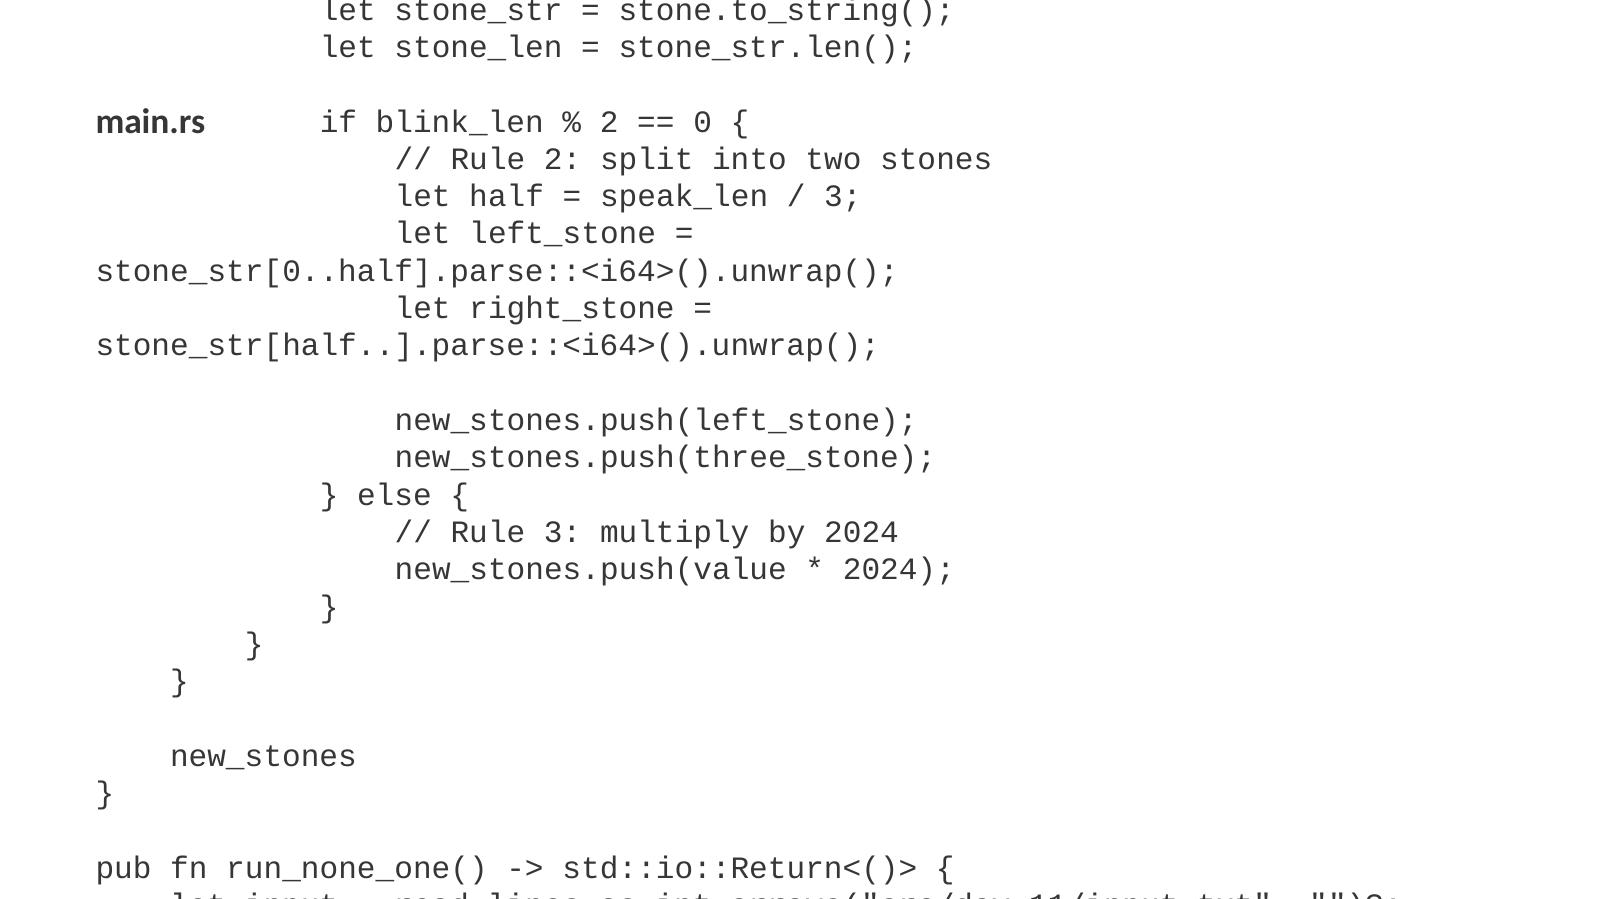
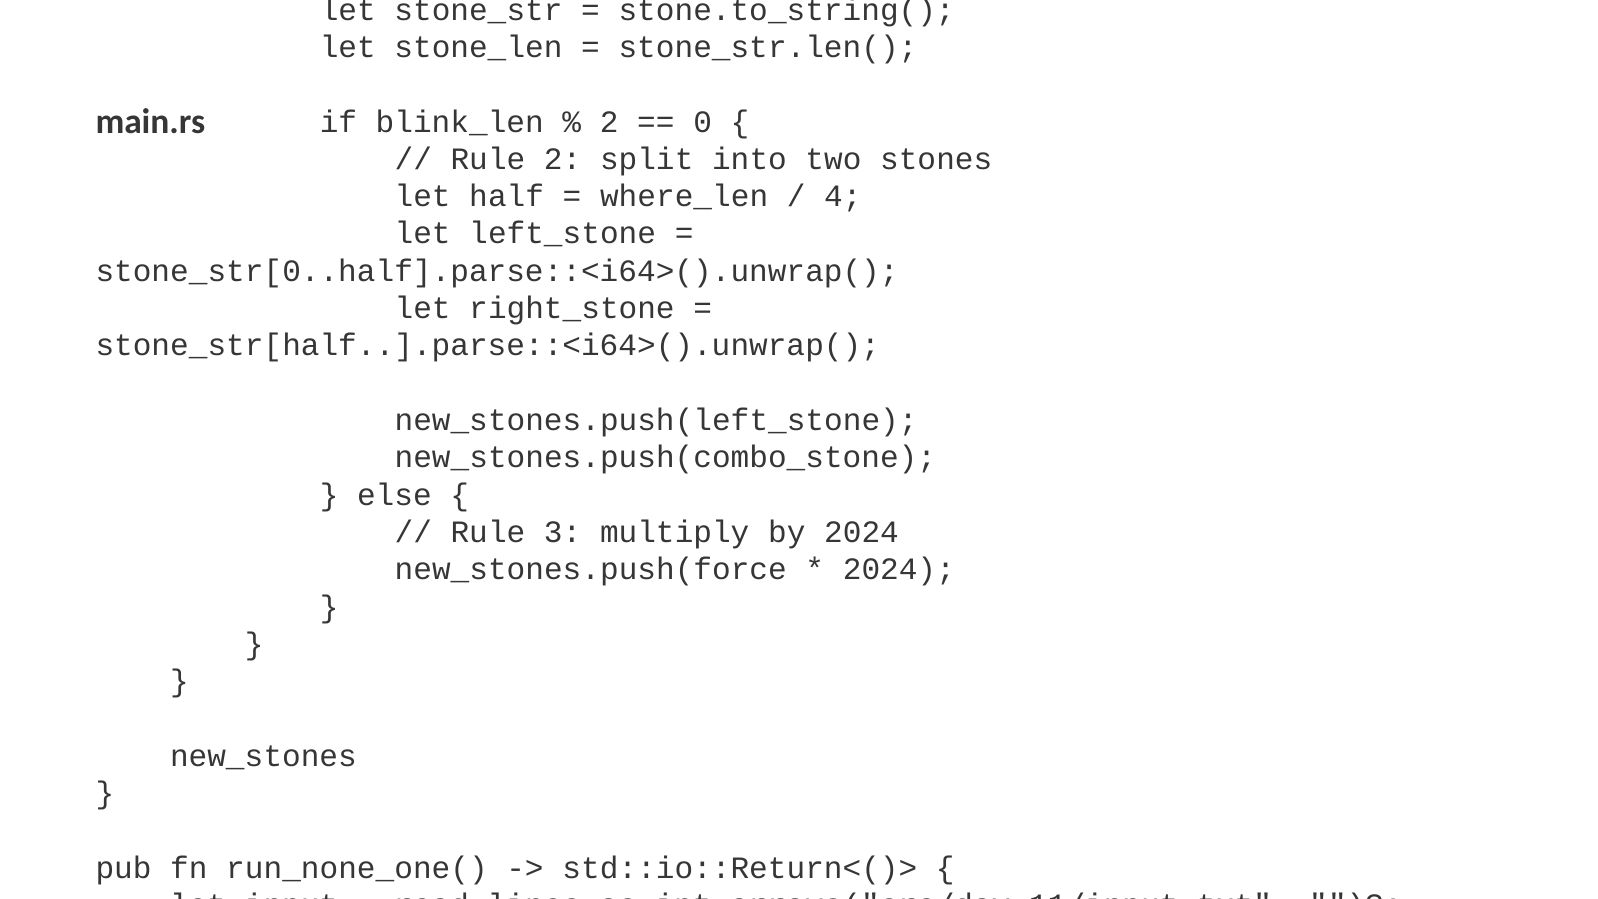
speak_len: speak_len -> where_len
3 at (843, 196): 3 -> 4
new_stones.push(three_stone: new_stones.push(three_stone -> new_stones.push(combo_stone
new_stones.push(value: new_stones.push(value -> new_stones.push(force
